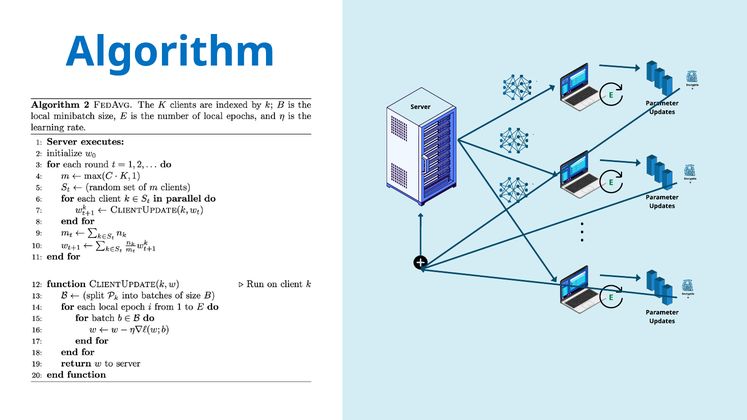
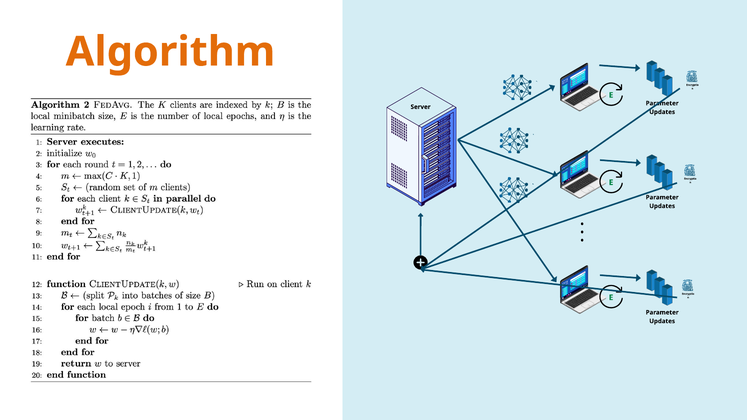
Algorithm colour: blue -> orange
